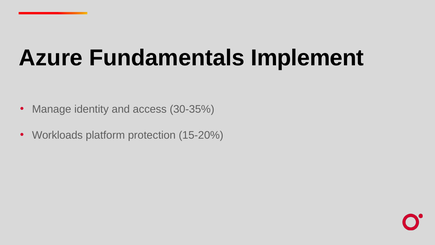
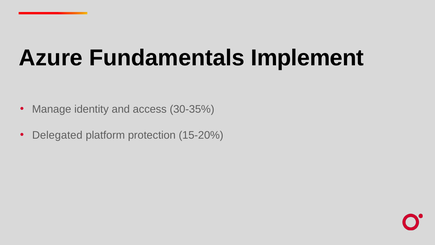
Workloads: Workloads -> Delegated
